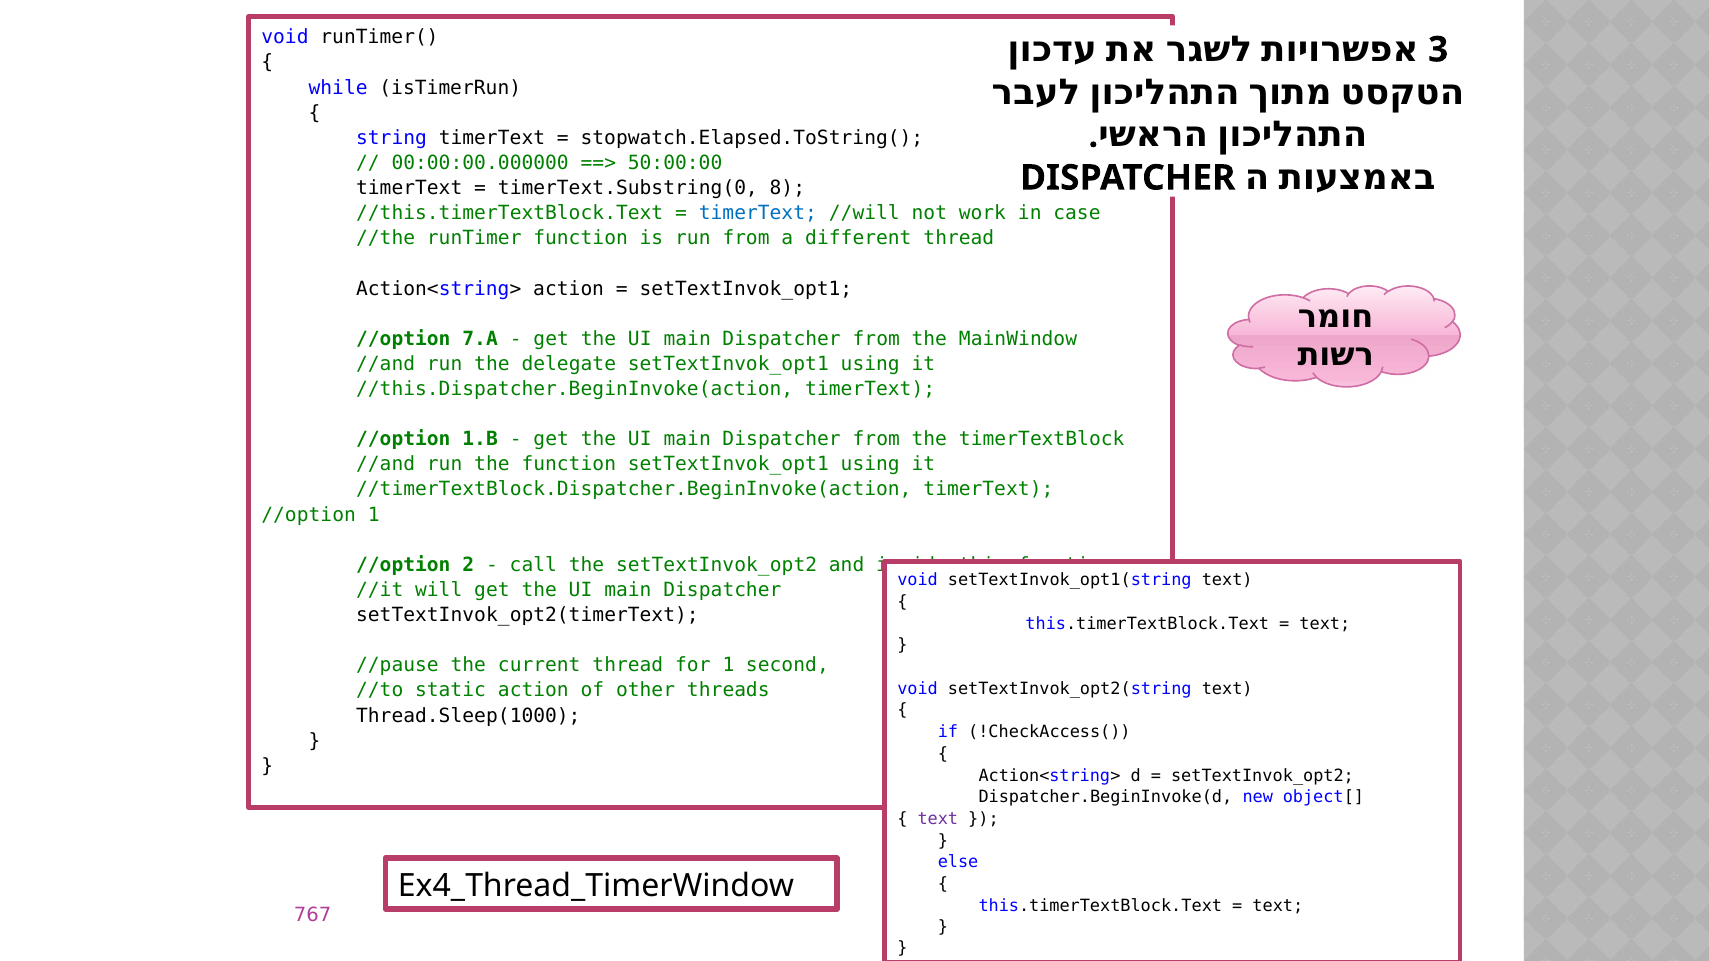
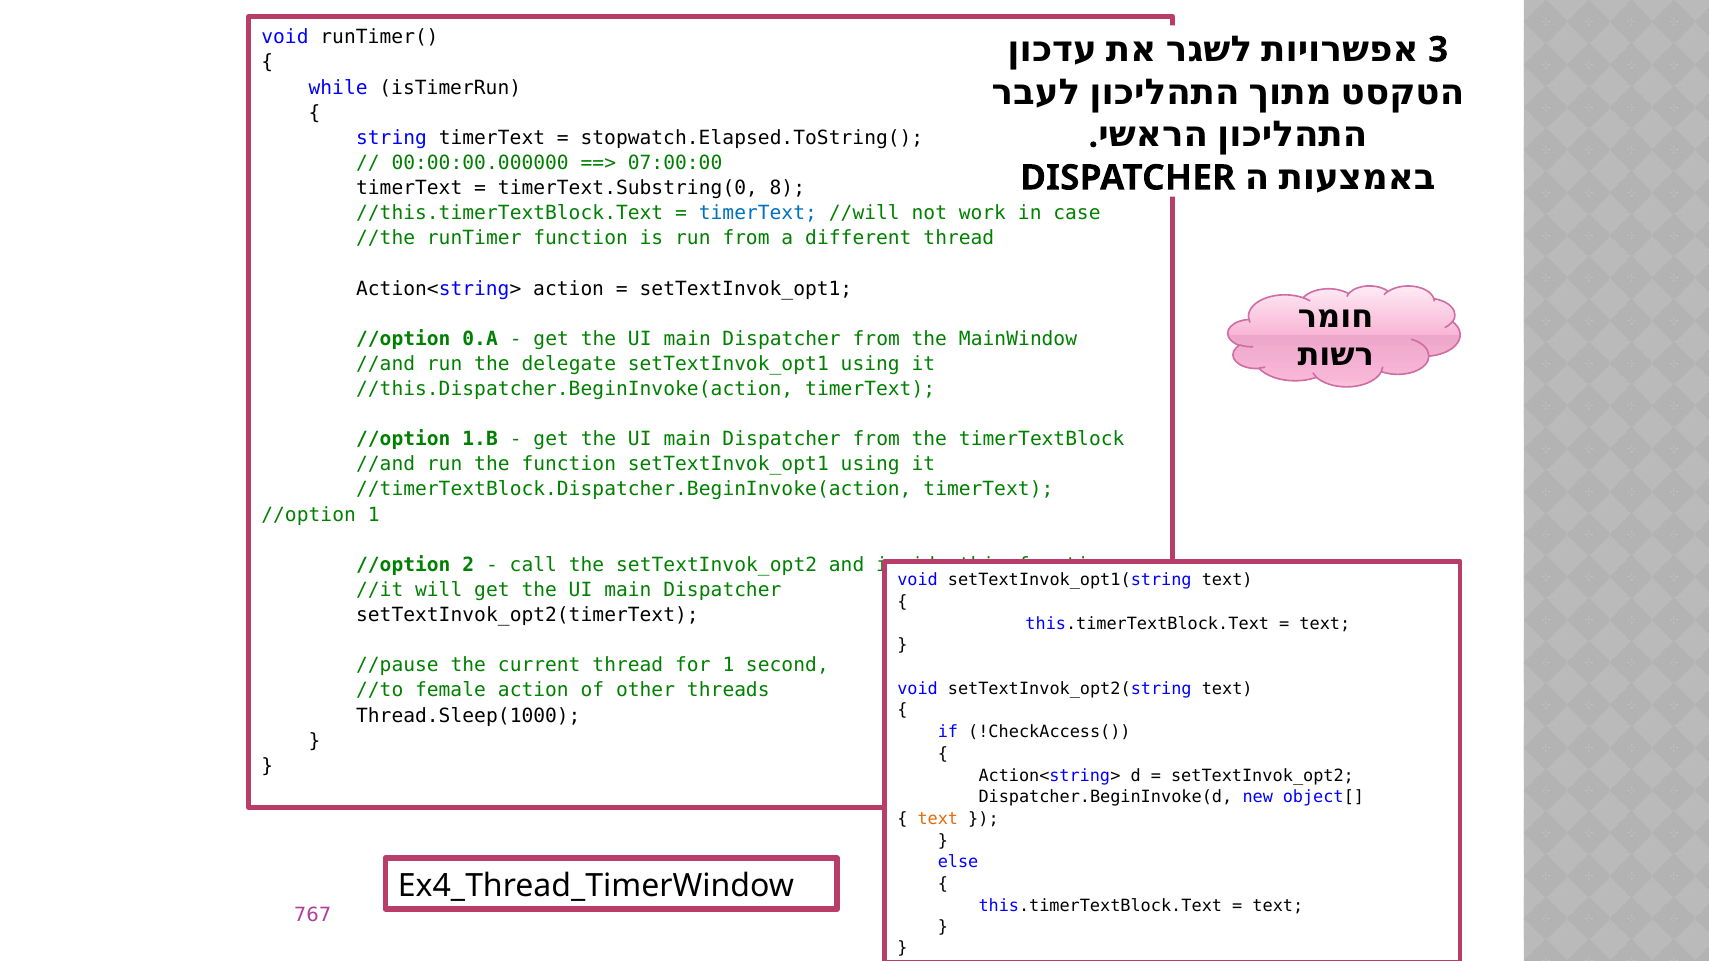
50:00:00: 50:00:00 -> 07:00:00
7.A: 7.A -> 0.A
static: static -> female
text at (938, 819) colour: purple -> orange
